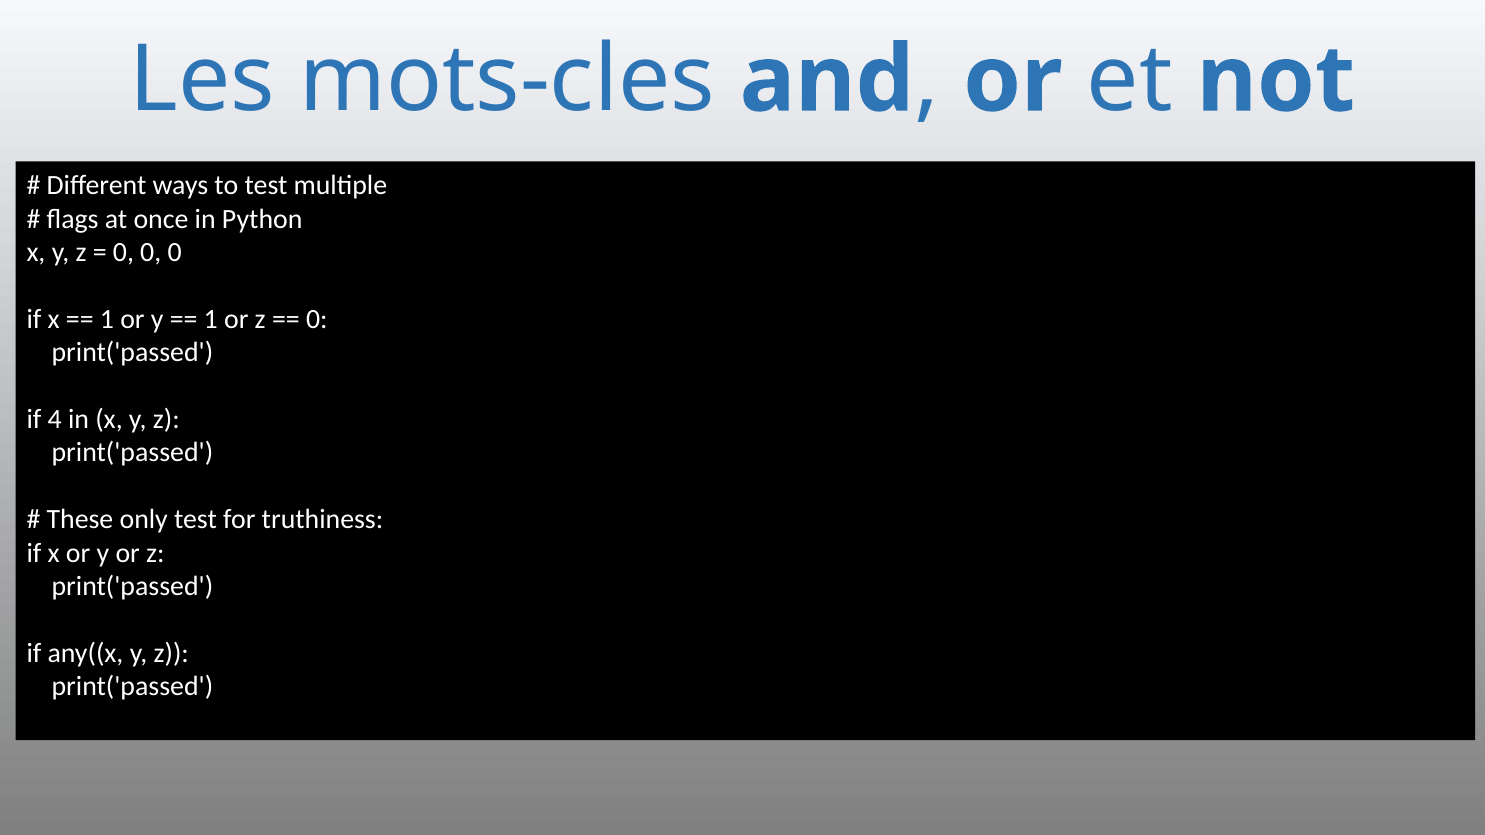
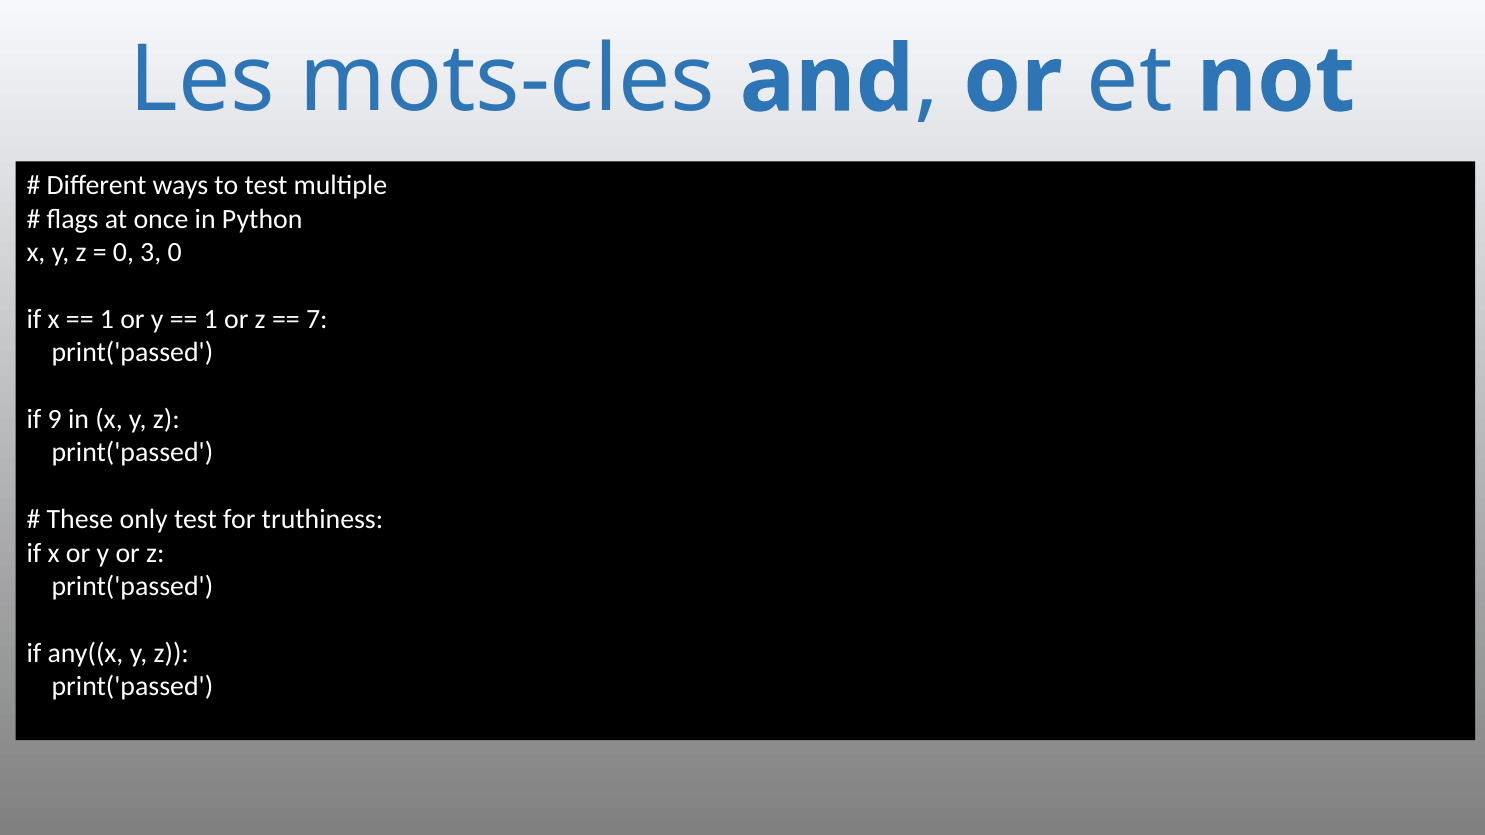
0 at (151, 252): 0 -> 3
0 at (317, 319): 0 -> 7
4: 4 -> 9
